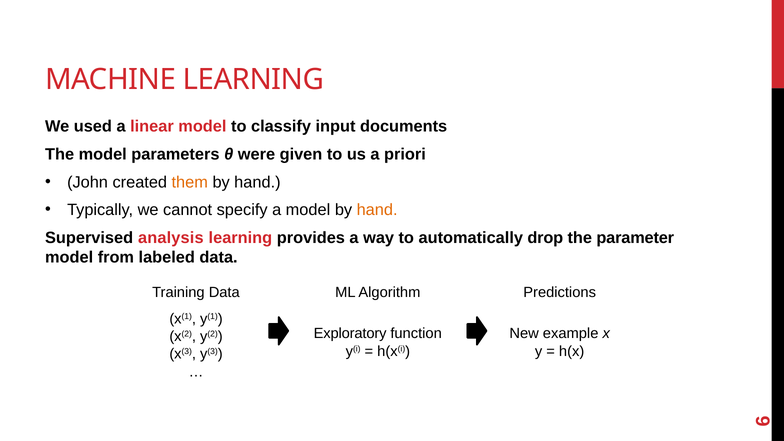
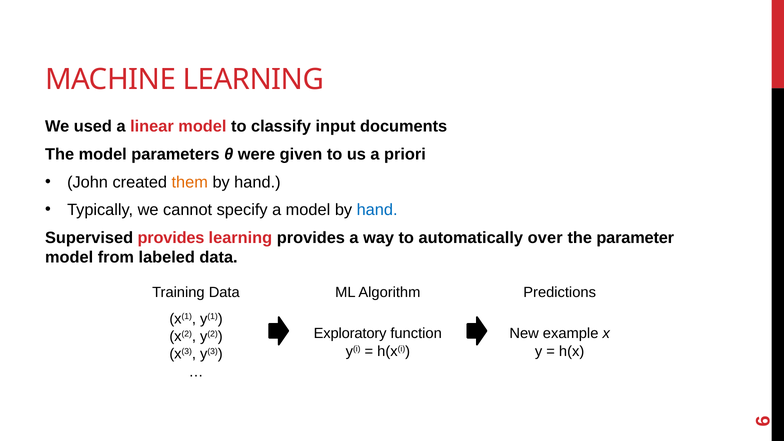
hand at (377, 210) colour: orange -> blue
Supervised analysis: analysis -> provides
drop: drop -> over
